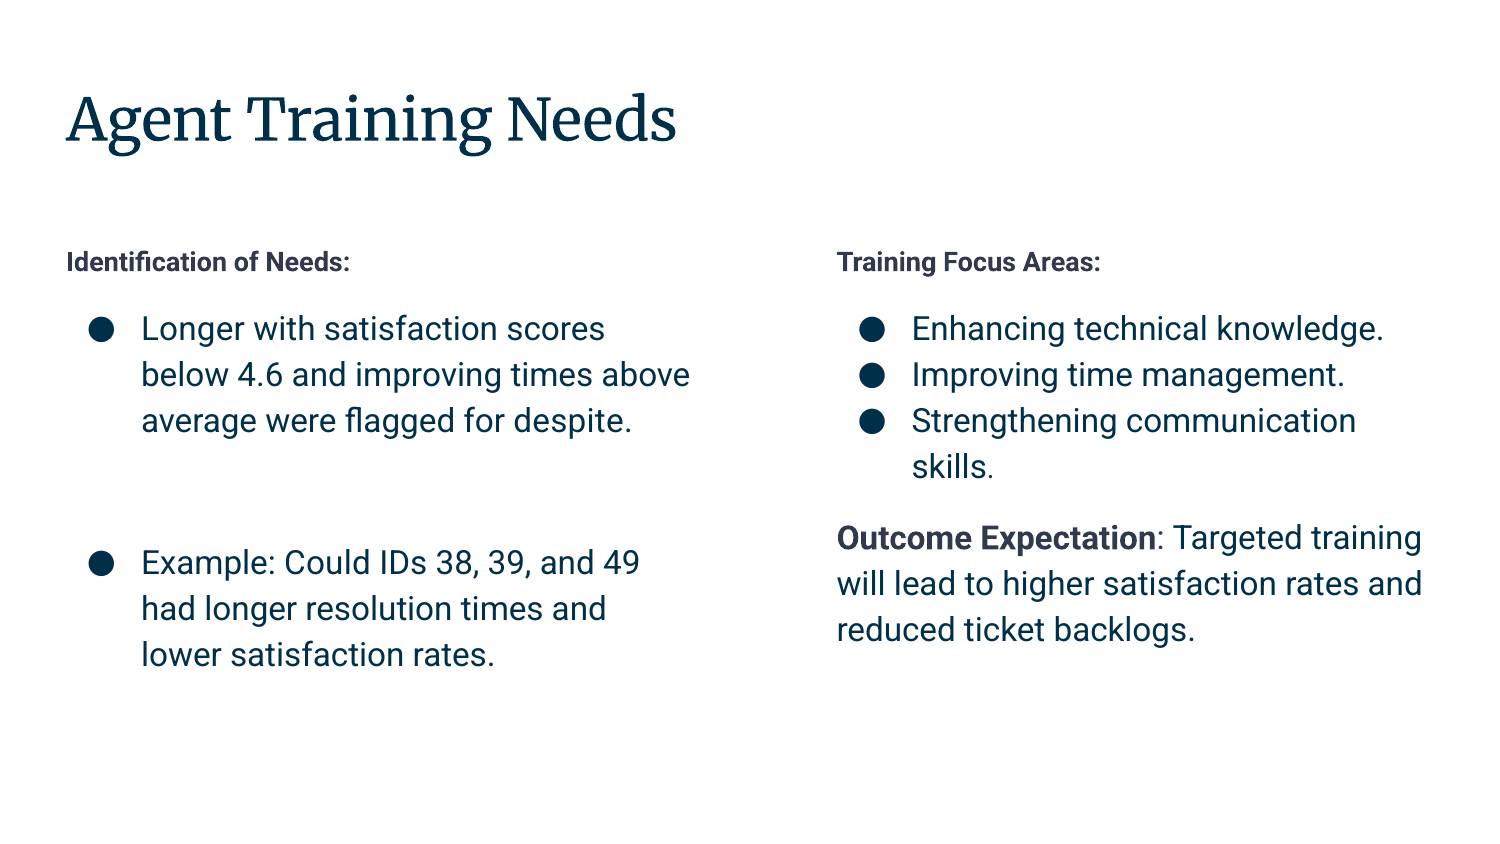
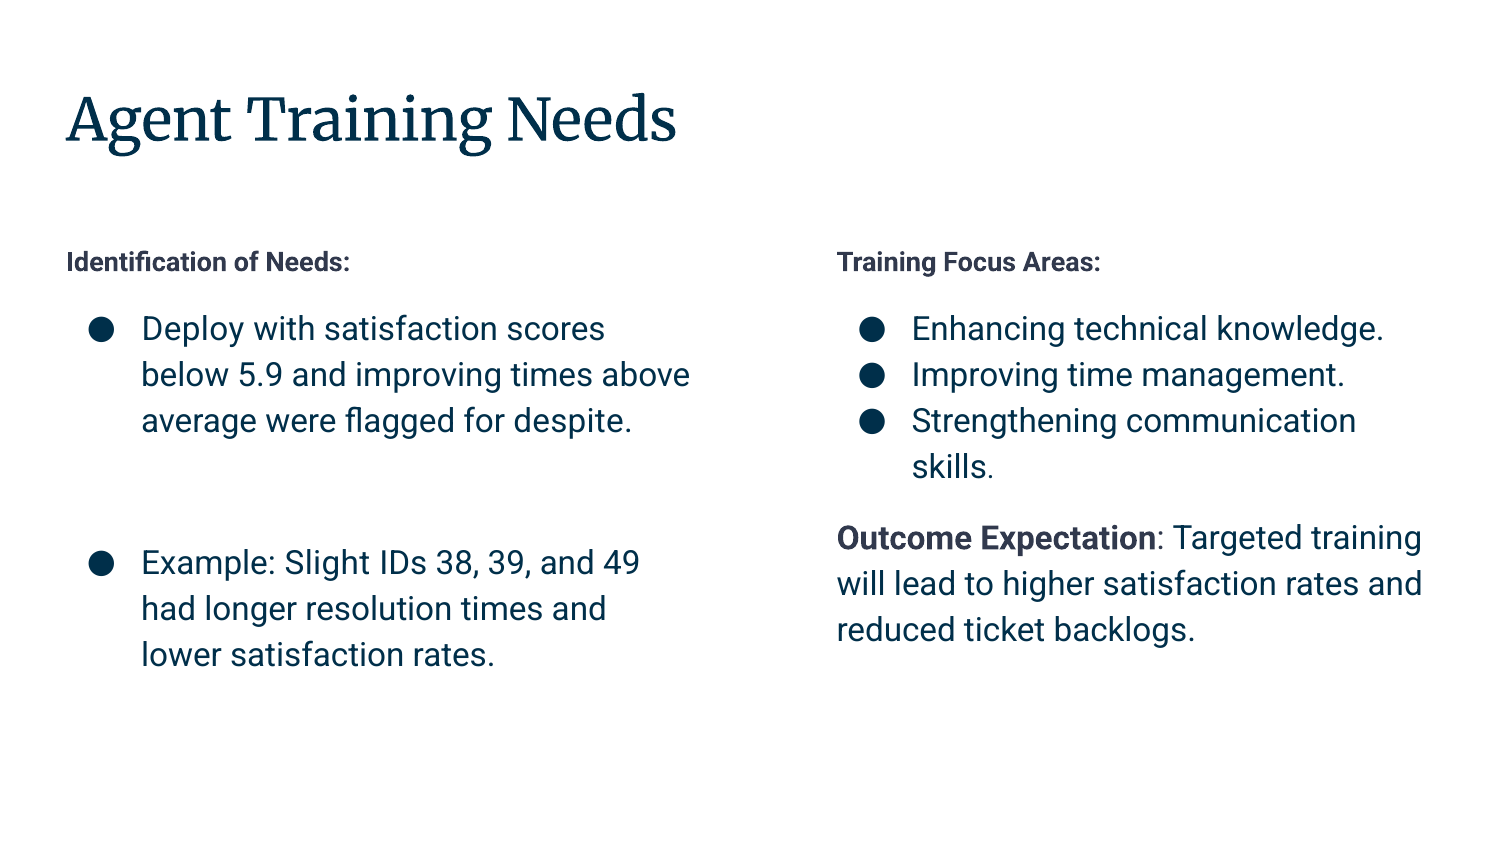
Longer at (193, 330): Longer -> Deploy
4.6: 4.6 -> 5.9
Could: Could -> Slight
